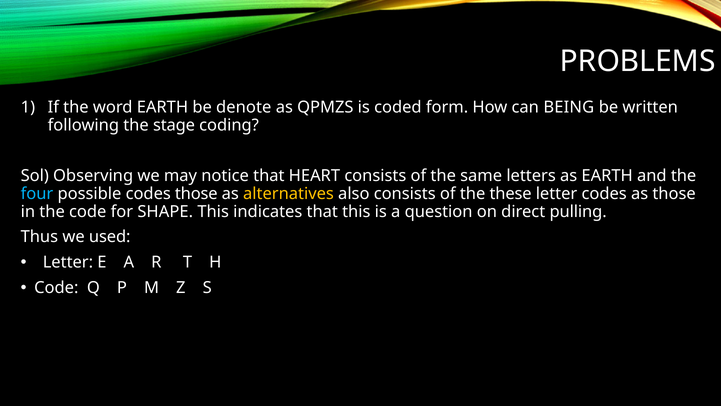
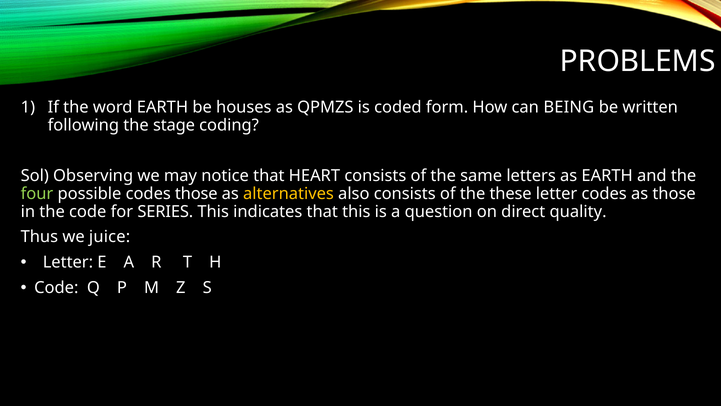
denote: denote -> houses
four colour: light blue -> light green
SHAPE: SHAPE -> SERIES
pulling: pulling -> quality
used: used -> juice
